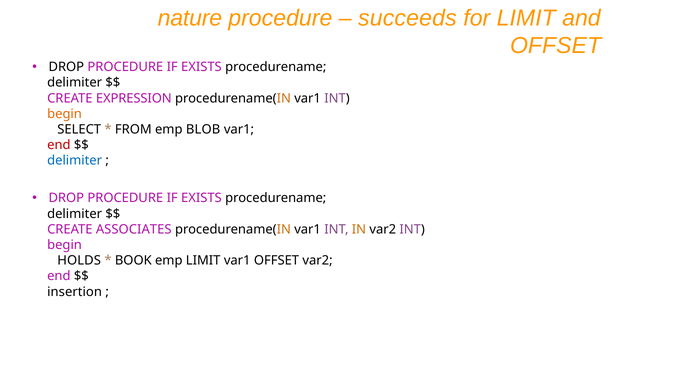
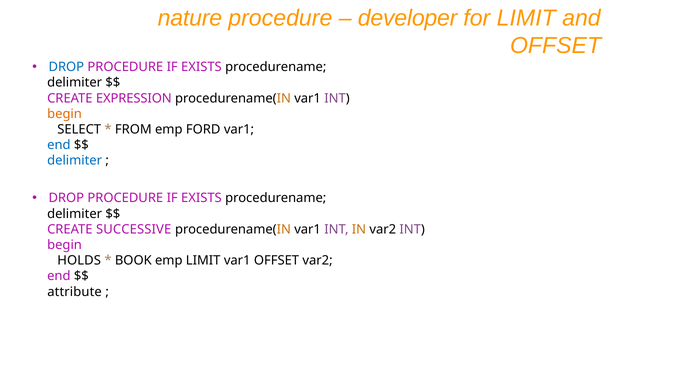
succeeds: succeeds -> developer
DROP at (66, 67) colour: black -> blue
BLOB: BLOB -> FORD
end at (59, 145) colour: red -> blue
ASSOCIATES: ASSOCIATES -> SUCCESSIVE
insertion: insertion -> attribute
